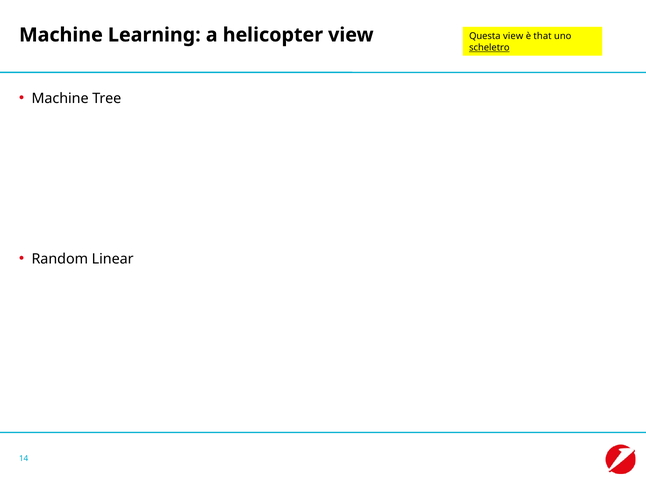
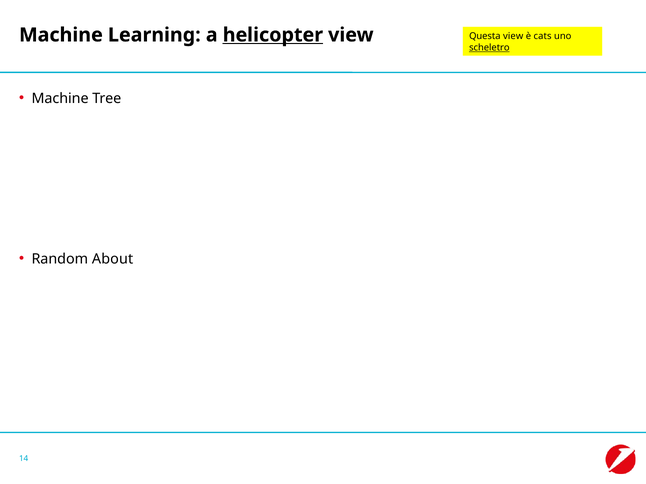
helicopter underline: none -> present
that: that -> cats
Linear: Linear -> About
